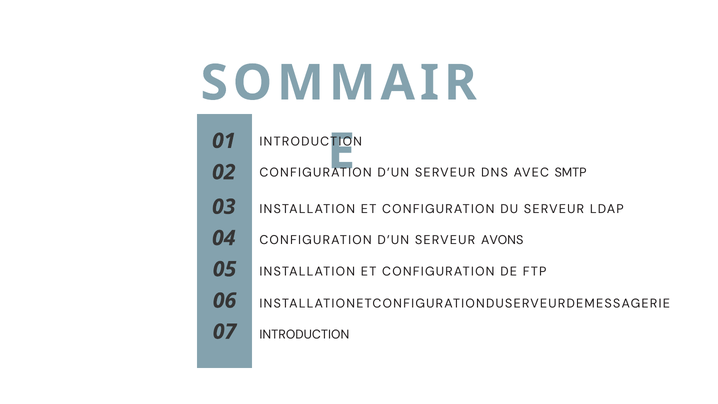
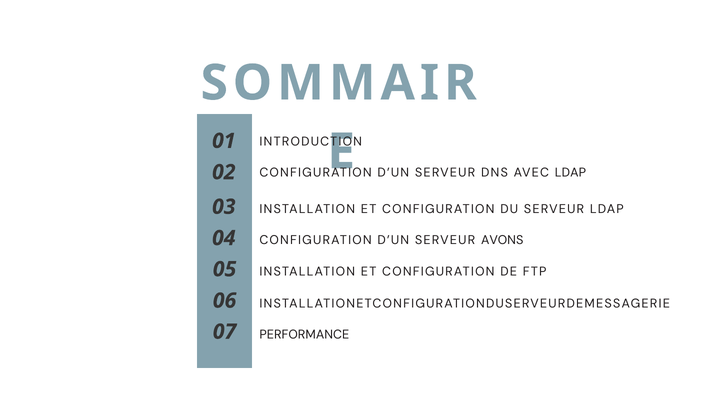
AVEC SMTP: SMTP -> LDAP
INTRODUCTION at (304, 334): INTRODUCTION -> PERFORMANCE
